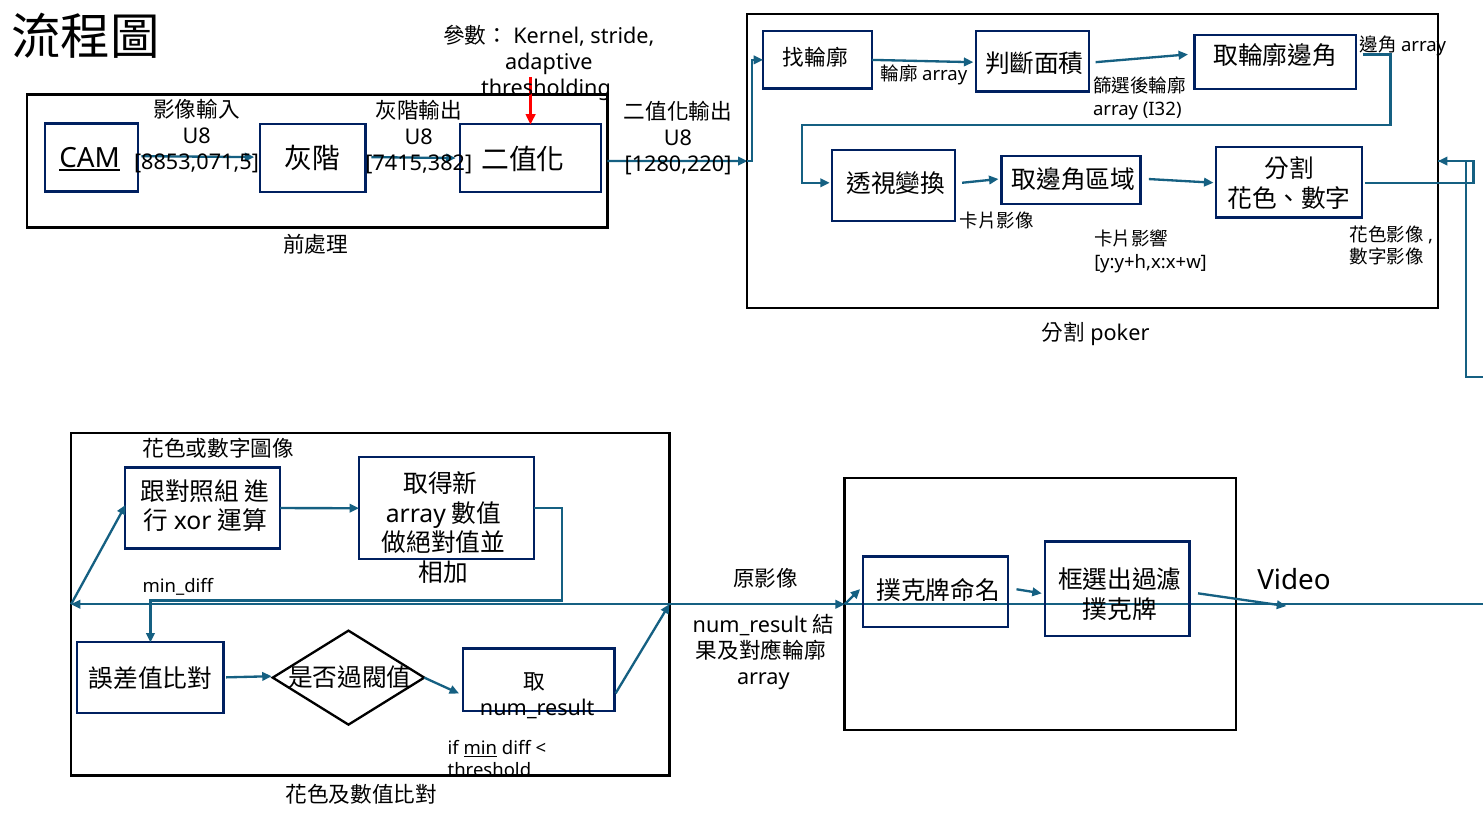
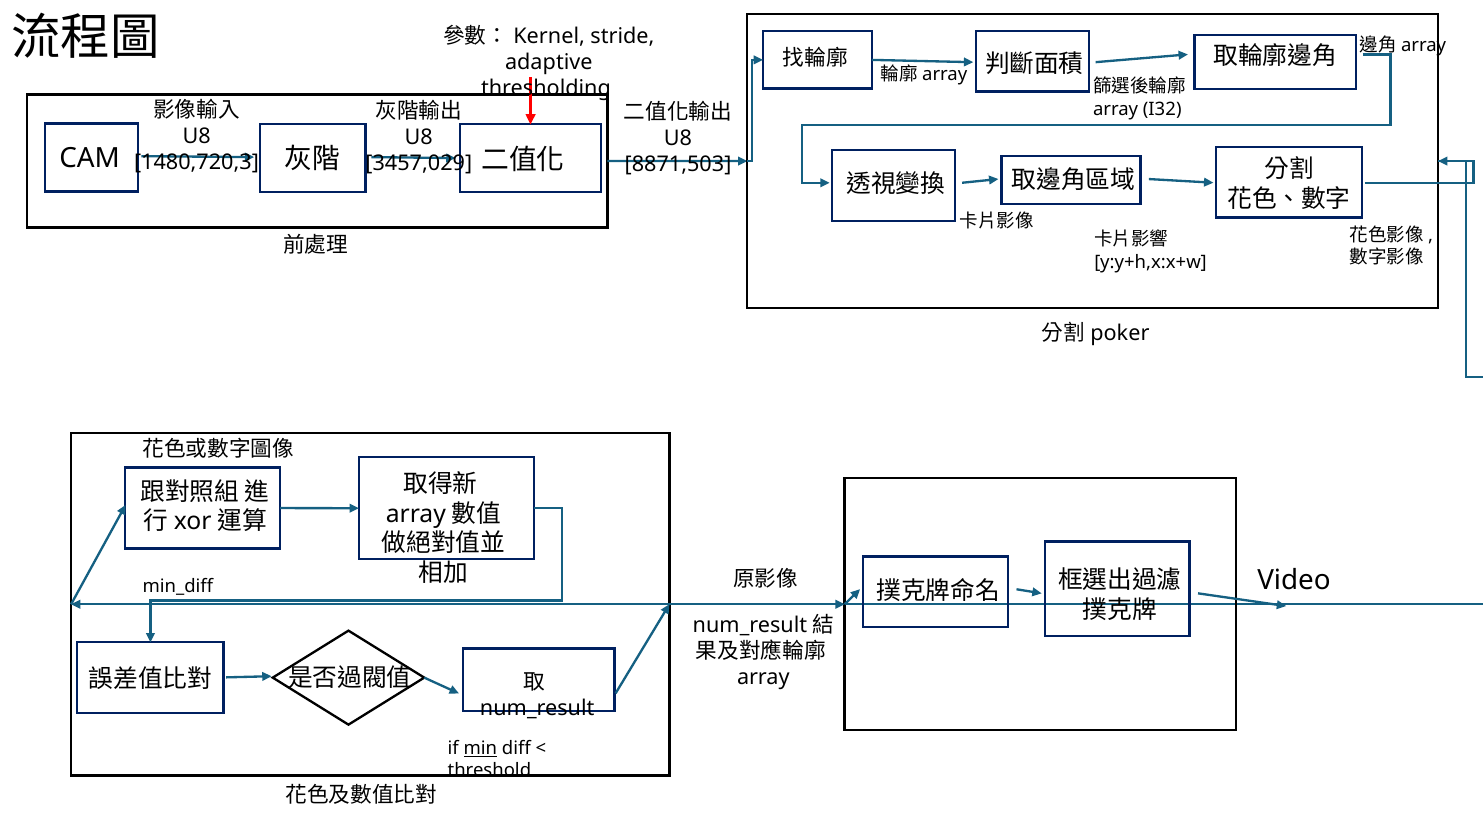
CAM underline: present -> none
8853,071,5: 8853,071,5 -> 1480,720,3
7415,382: 7415,382 -> 3457,029
1280,220: 1280,220 -> 8871,503
